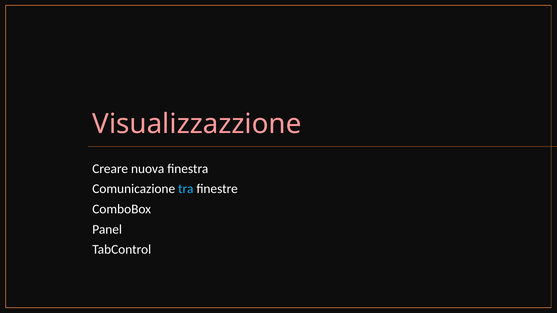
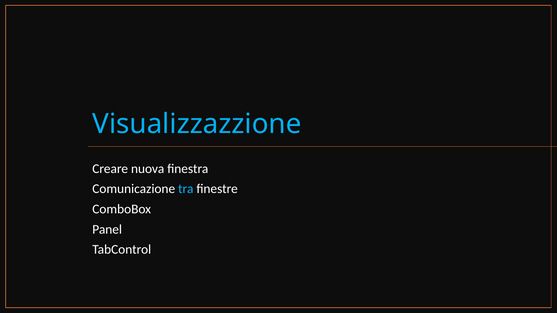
Visualizzazzione colour: pink -> light blue
